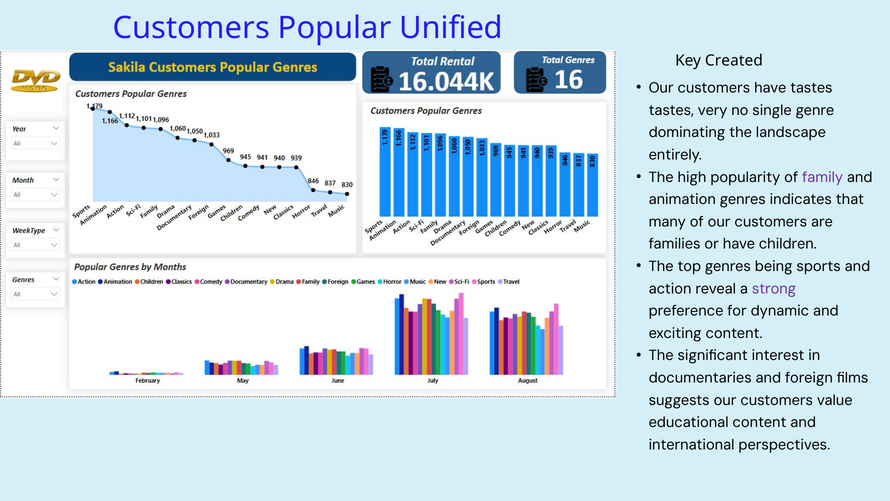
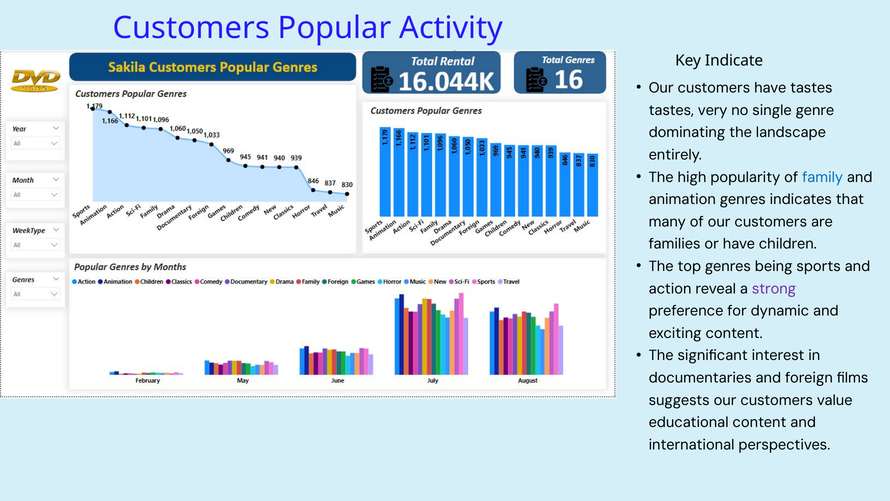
Unified: Unified -> Activity
Created: Created -> Indicate
family colour: purple -> blue
